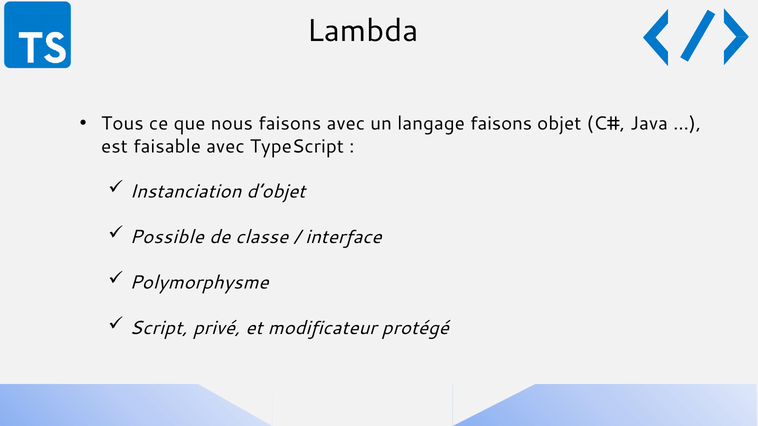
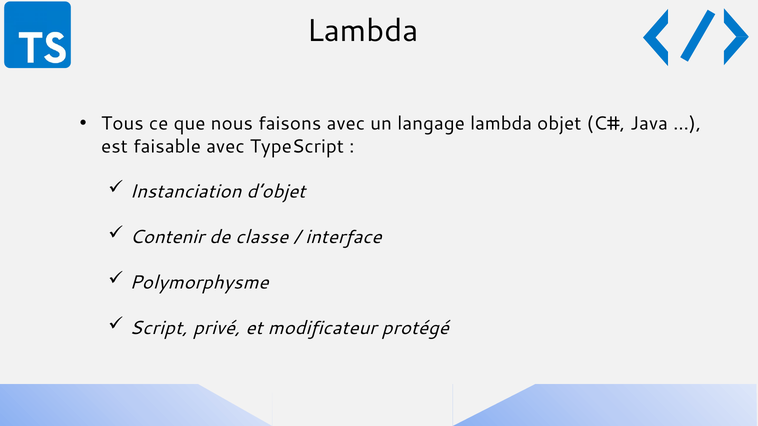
langage faisons: faisons -> lambda
Possible: Possible -> Contenir
